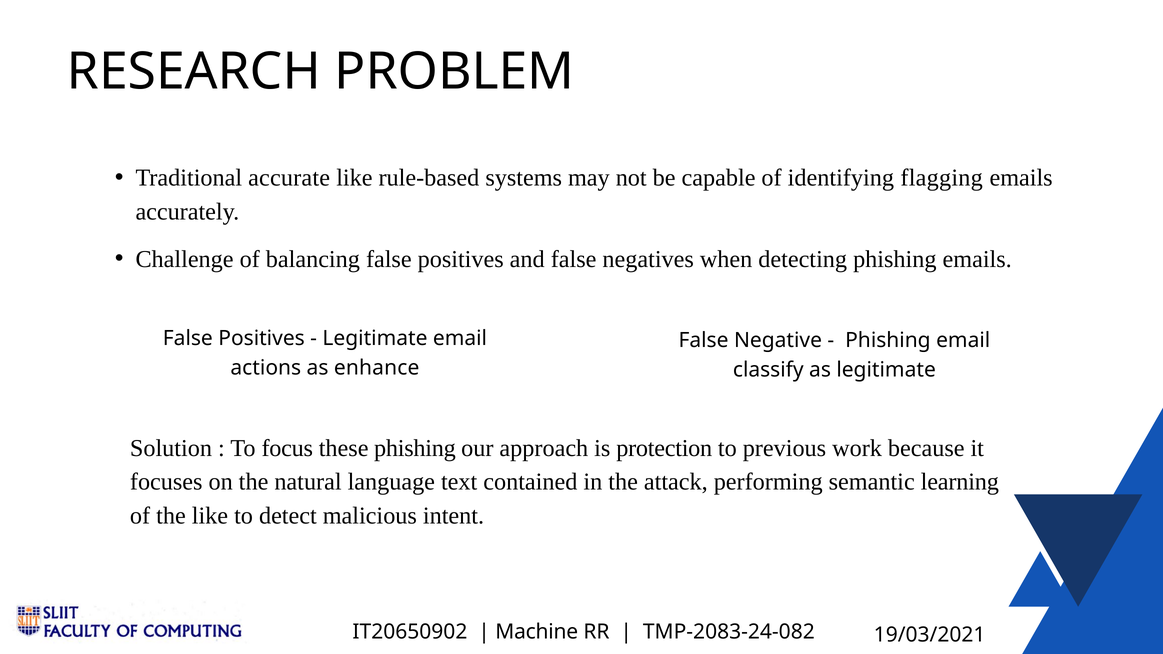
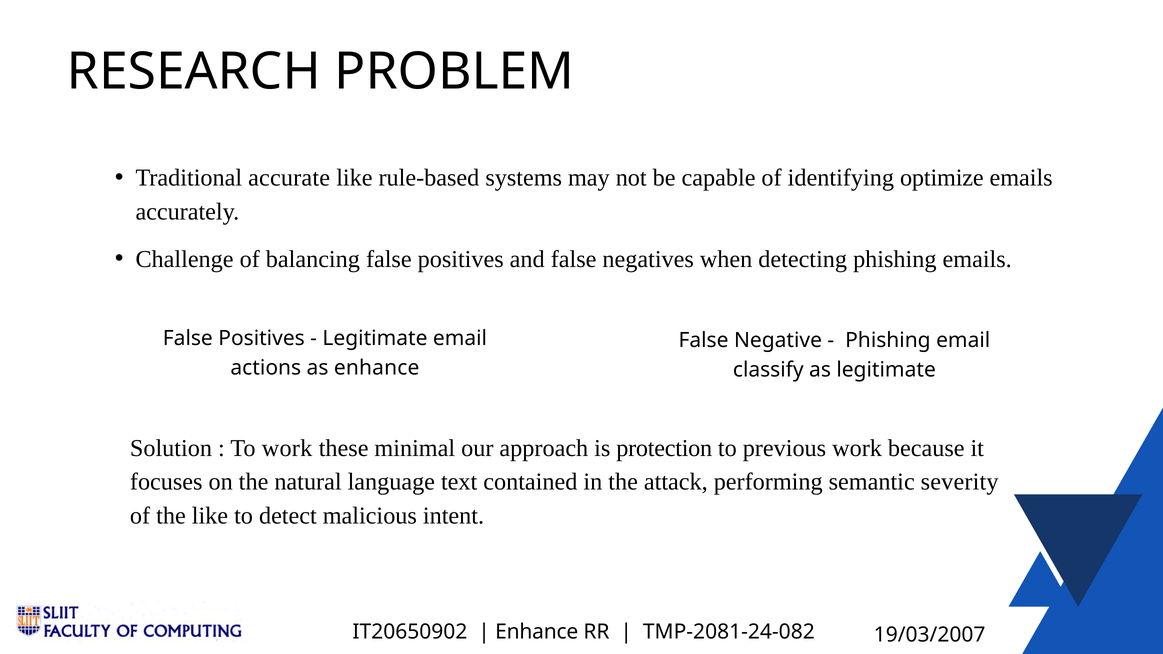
flagging: flagging -> optimize
To focus: focus -> work
these phishing: phishing -> minimal
learning: learning -> severity
Machine at (537, 632): Machine -> Enhance
TMP-2083-24-082: TMP-2083-24-082 -> TMP-2081-24-082
19/03/2021: 19/03/2021 -> 19/03/2007
